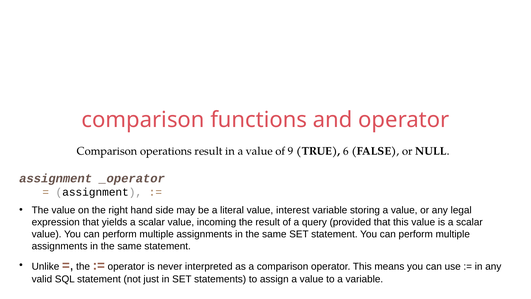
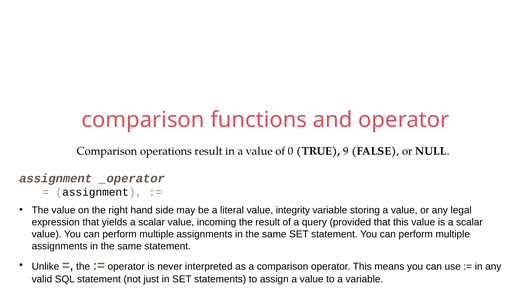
9: 9 -> 0
6: 6 -> 9
interest: interest -> integrity
